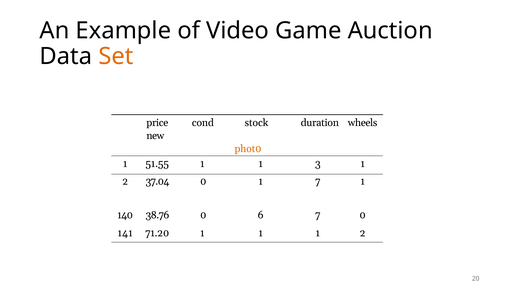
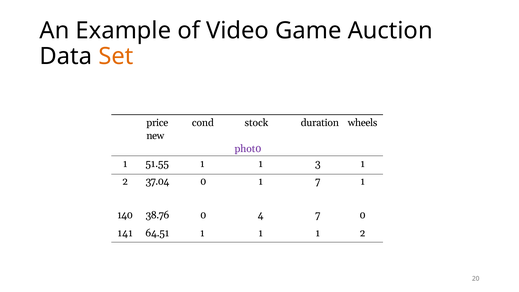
phot0 colour: orange -> purple
6: 6 -> 4
71.20: 71.20 -> 64.51
